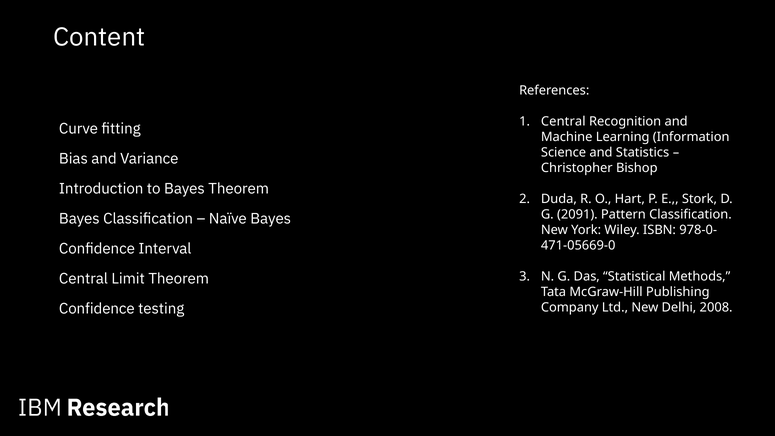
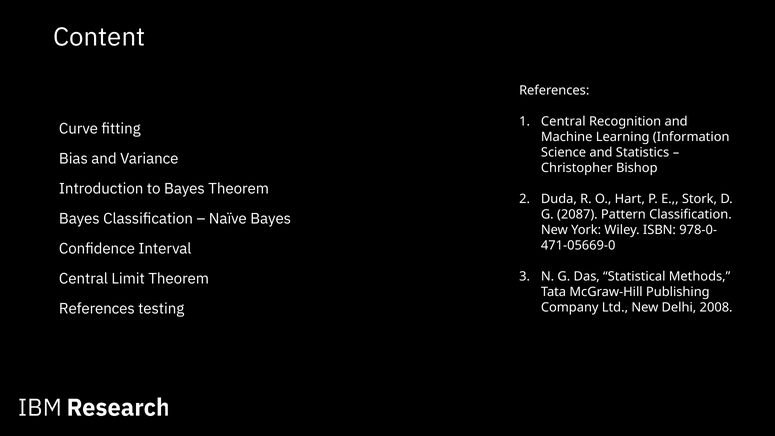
2091: 2091 -> 2087
Confidence at (97, 309): Confidence -> References
